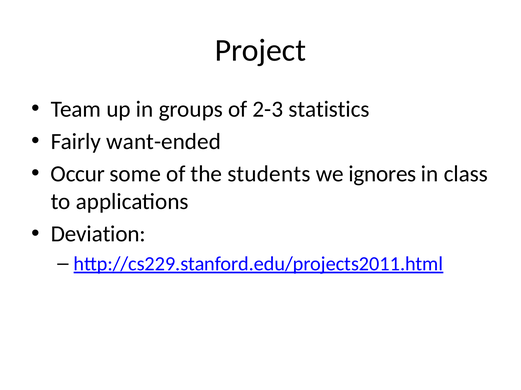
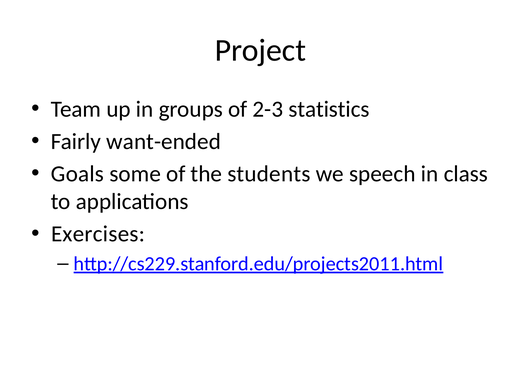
Occur: Occur -> Goals
ignores: ignores -> speech
Deviation: Deviation -> Exercises
